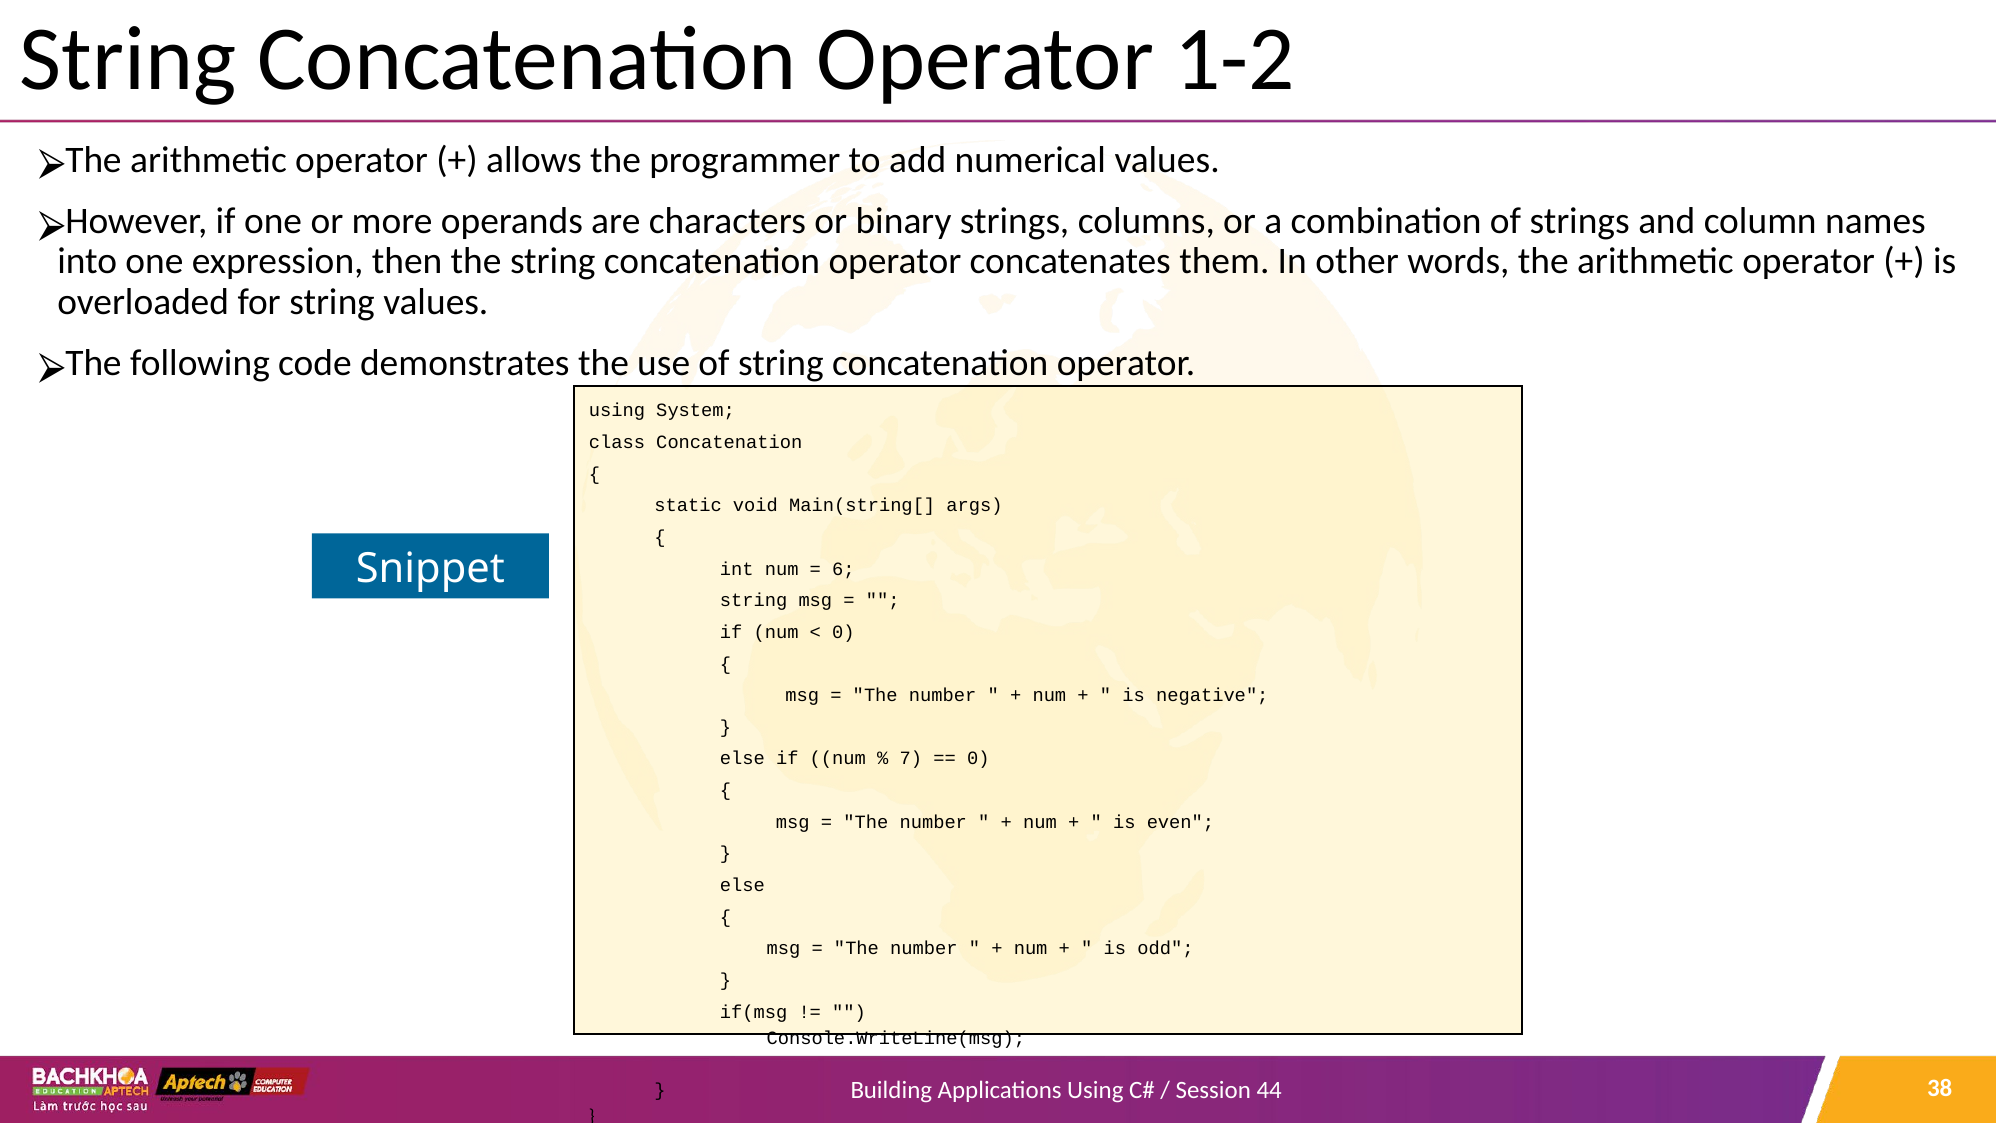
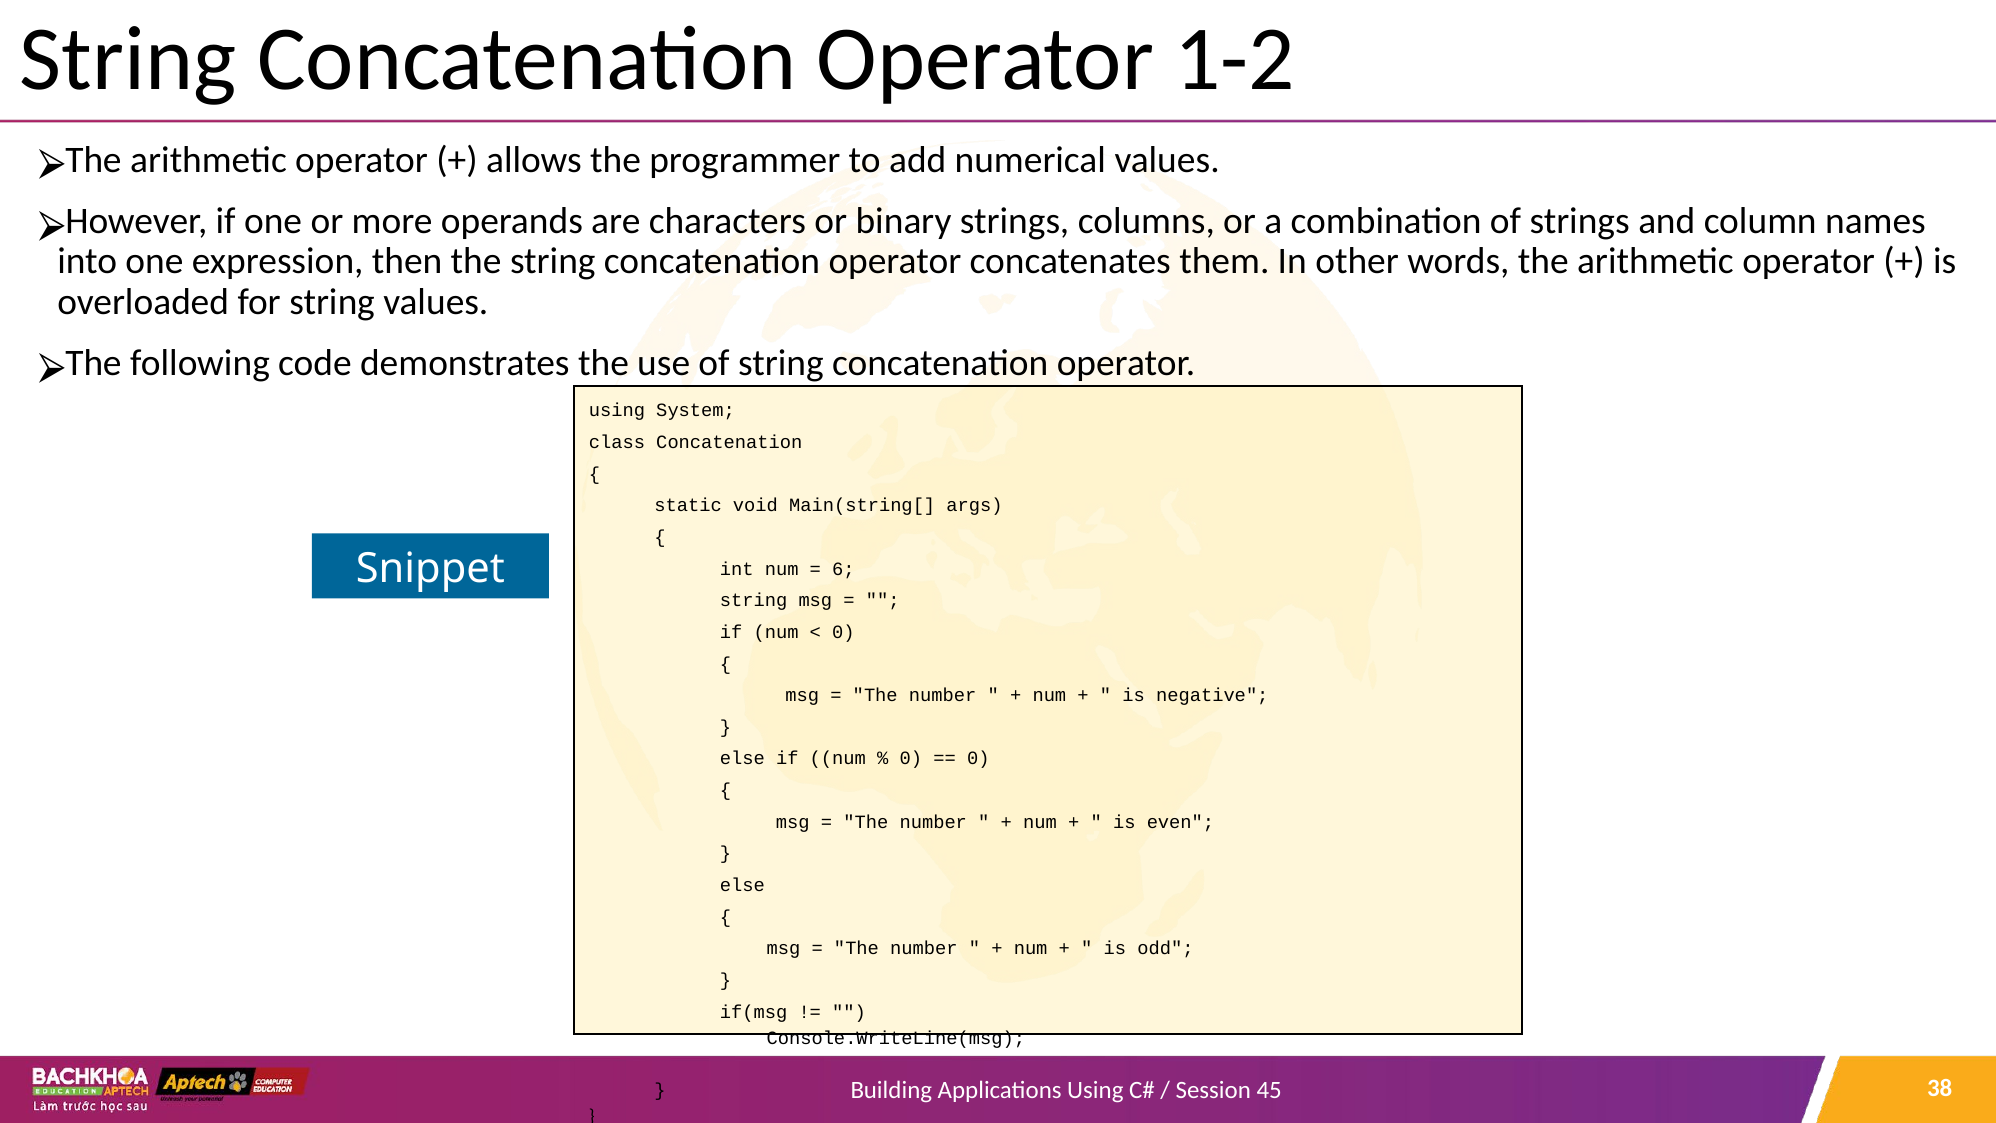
7 at (911, 759): 7 -> 0
44: 44 -> 45
